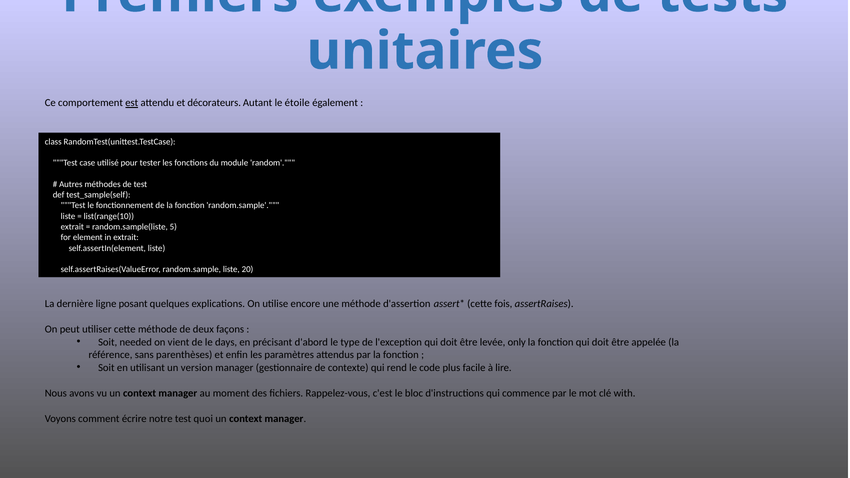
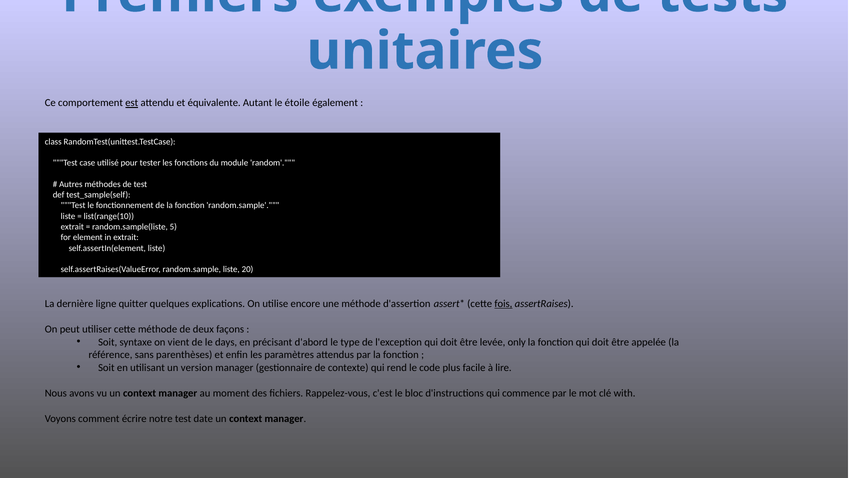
décorateurs: décorateurs -> équivalente
posant: posant -> quitter
fois underline: none -> present
needed: needed -> syntaxe
quoi: quoi -> date
